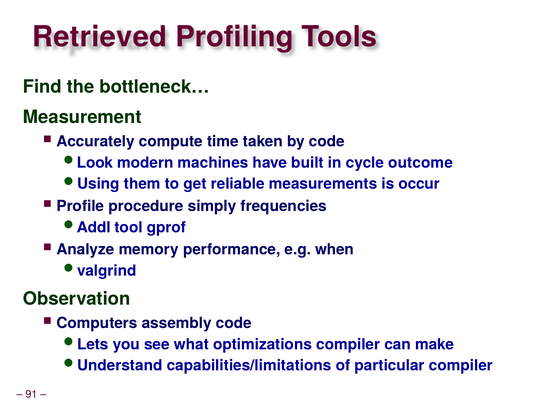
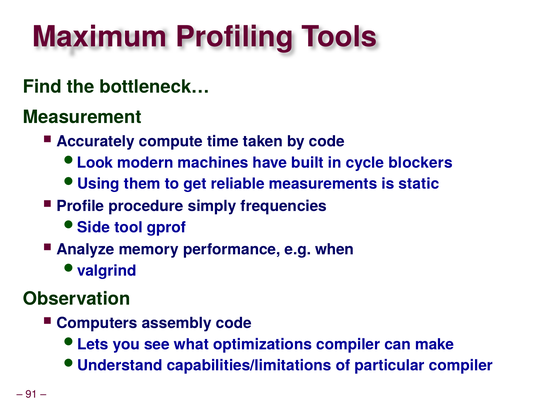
Retrieved: Retrieved -> Maximum
outcome: outcome -> blockers
occur: occur -> static
Addl: Addl -> Side
